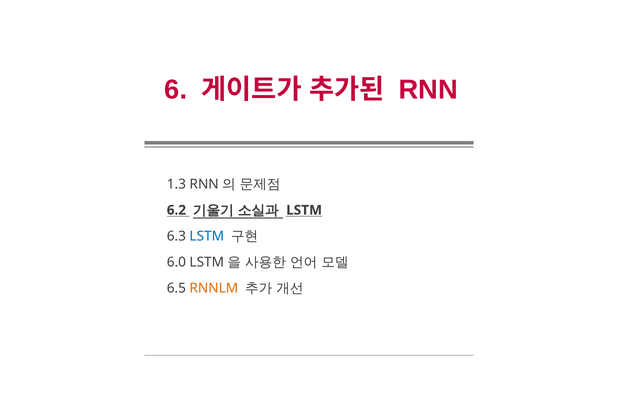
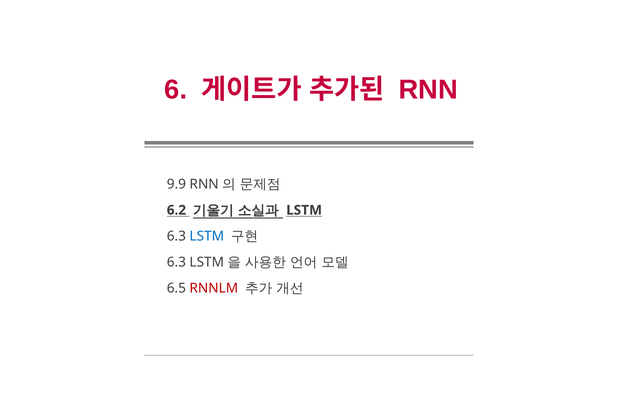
1.3: 1.3 -> 9.9
6.0 at (176, 262): 6.0 -> 6.3
RNNLM colour: orange -> red
